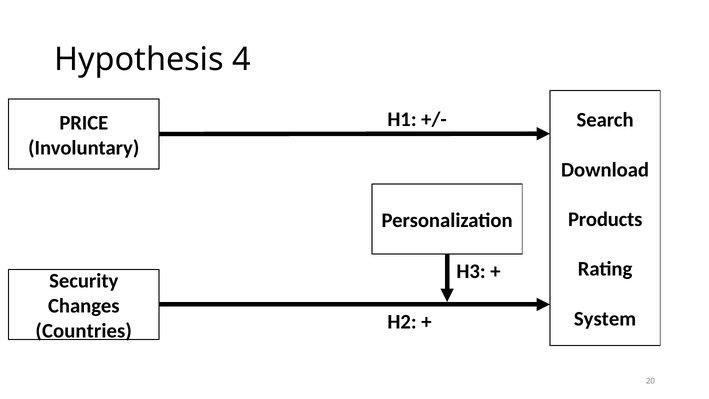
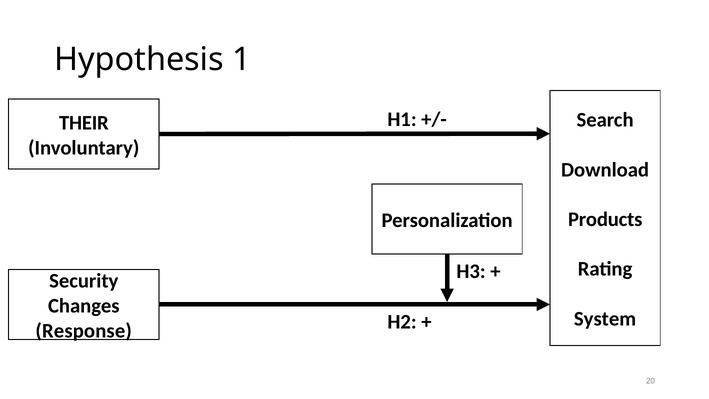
4: 4 -> 1
PRICE: PRICE -> THEIR
Countries: Countries -> Response
